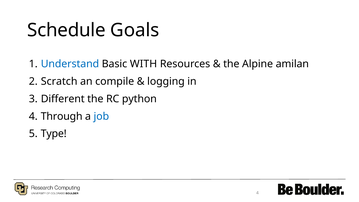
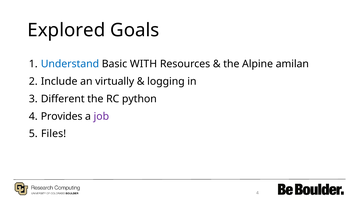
Schedule: Schedule -> Explored
Scratch: Scratch -> Include
compile: compile -> virtually
Through: Through -> Provides
job colour: blue -> purple
Type: Type -> Files
